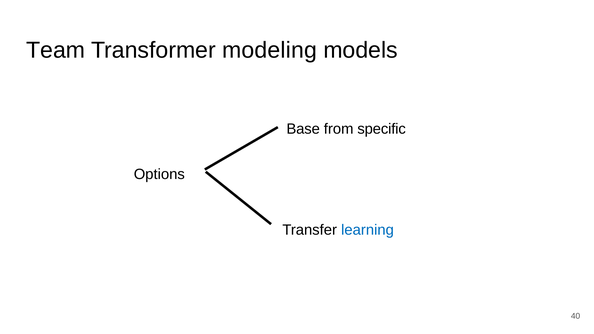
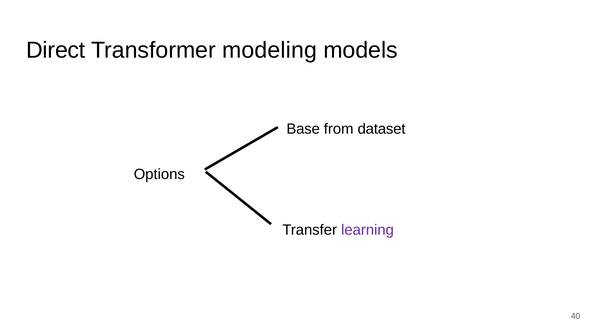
Team: Team -> Direct
specific: specific -> dataset
learning colour: blue -> purple
